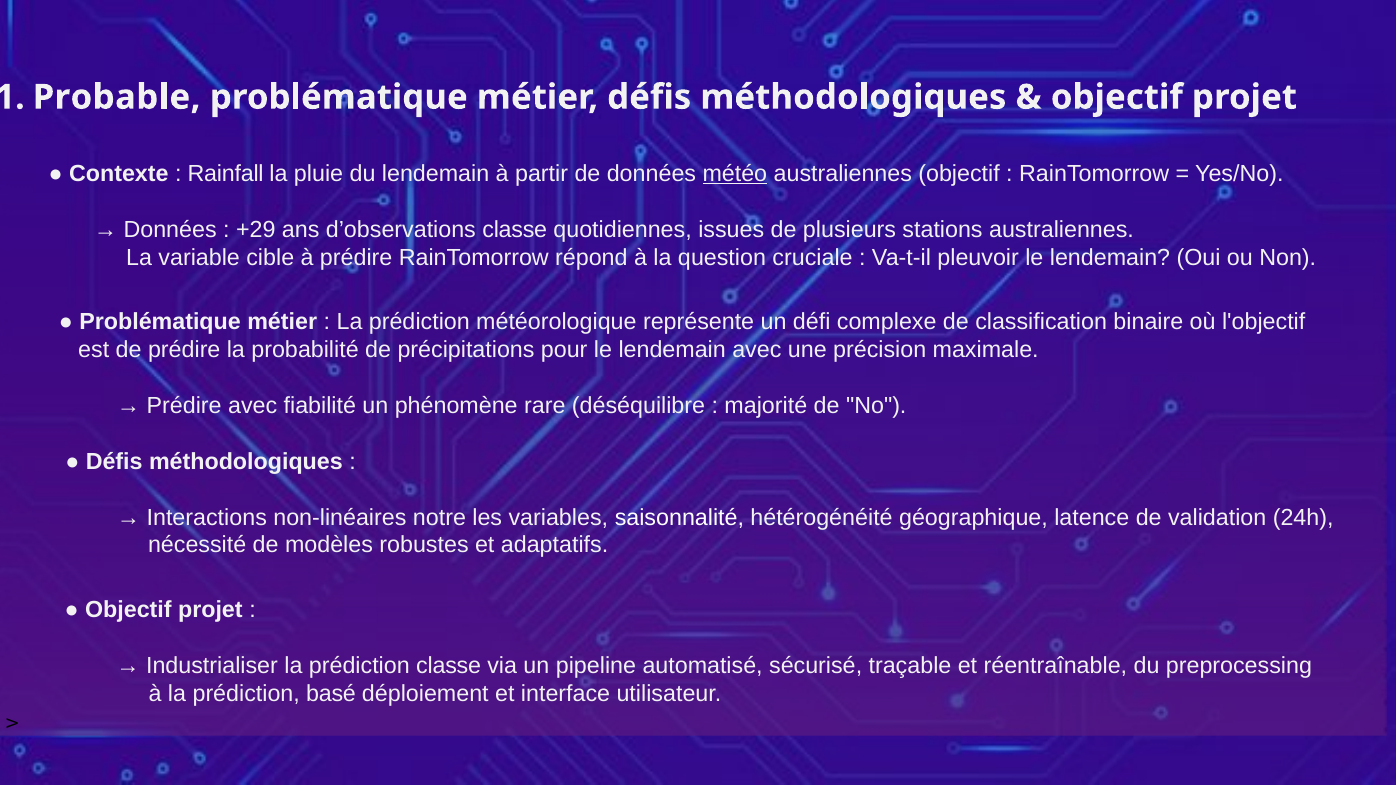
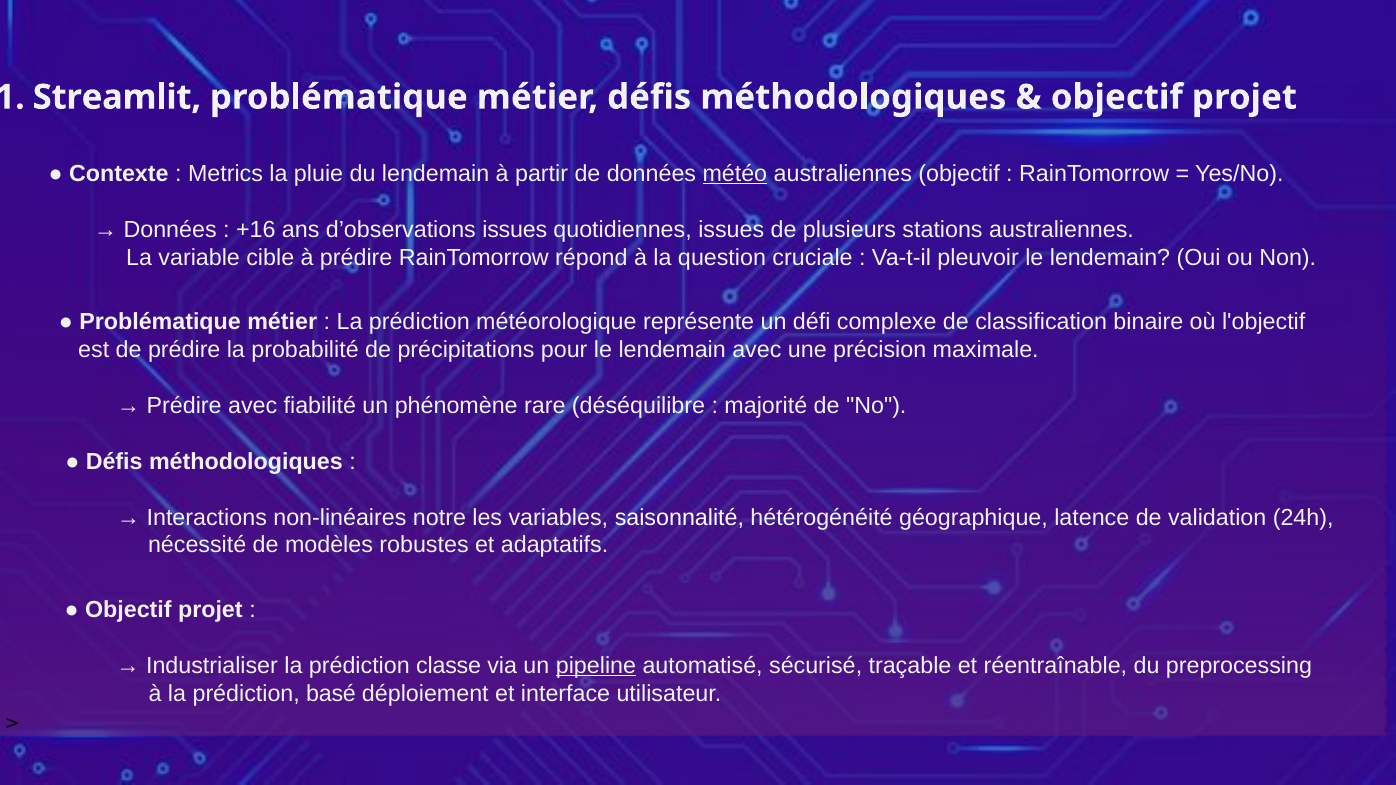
Probable: Probable -> Streamlit
Rainfall: Rainfall -> Metrics
+29: +29 -> +16
d’observations classe: classe -> issues
pipeline underline: none -> present
